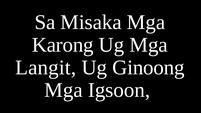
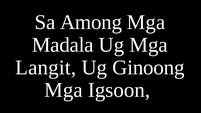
Misaka: Misaka -> Among
Karong: Karong -> Madala
